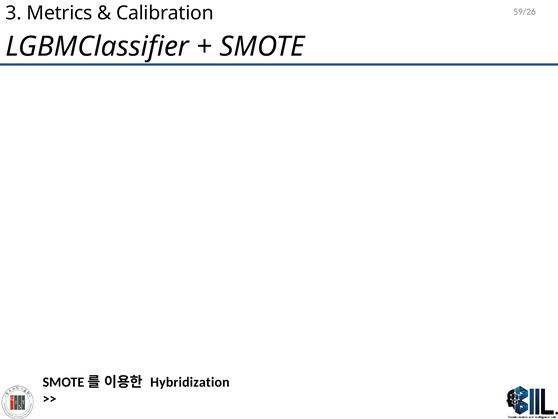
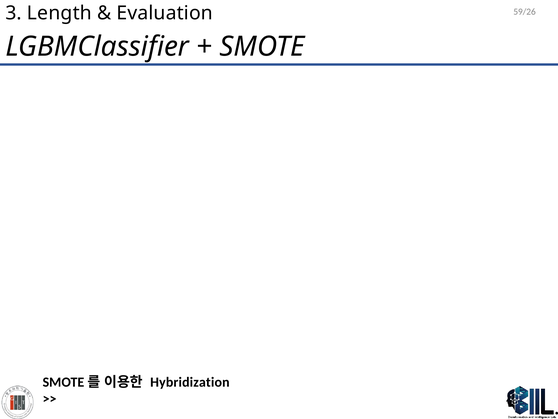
Metrics: Metrics -> Length
Calibration: Calibration -> Evaluation
